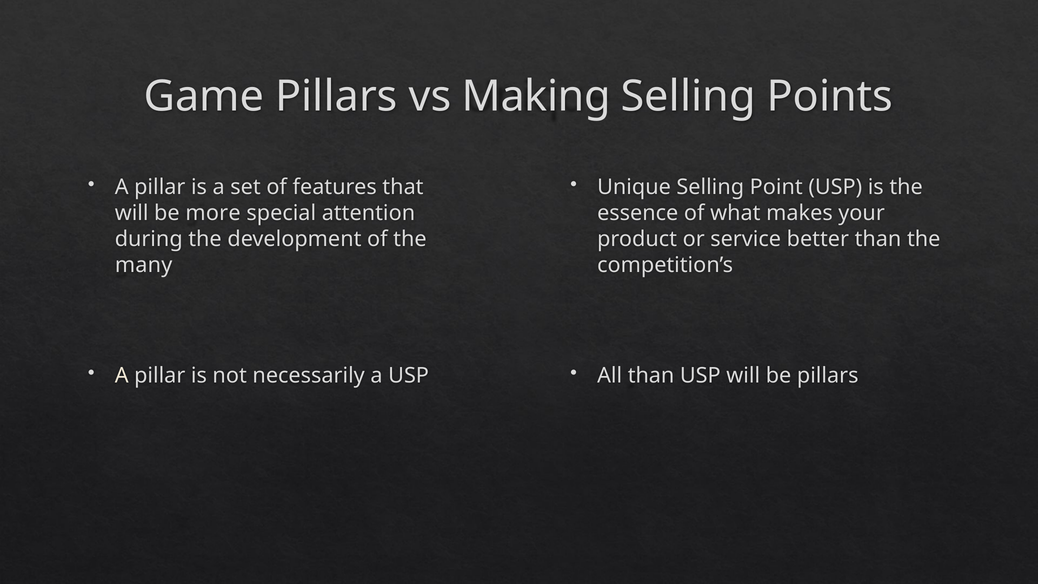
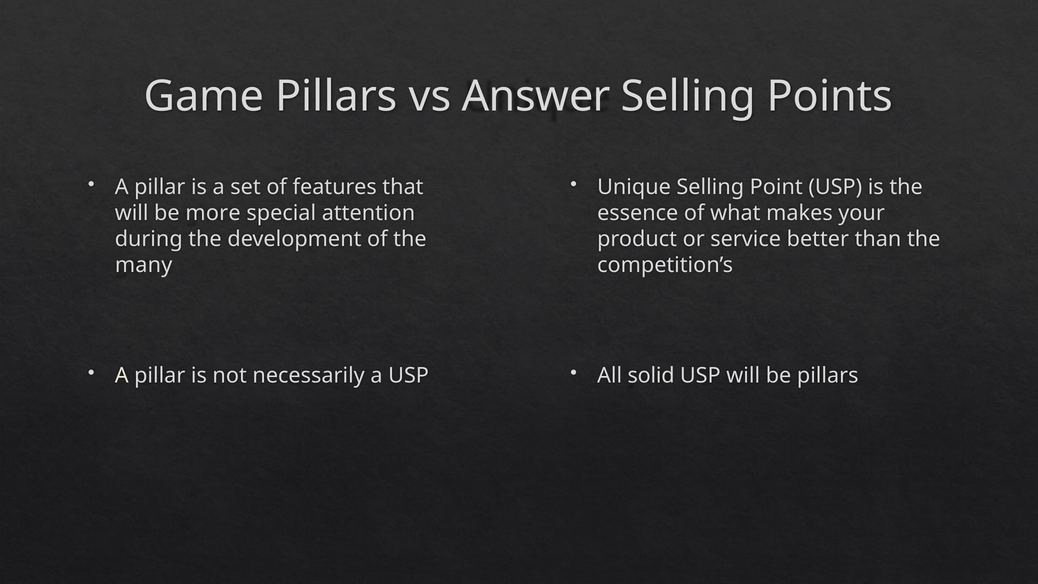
Making: Making -> Answer
All than: than -> solid
